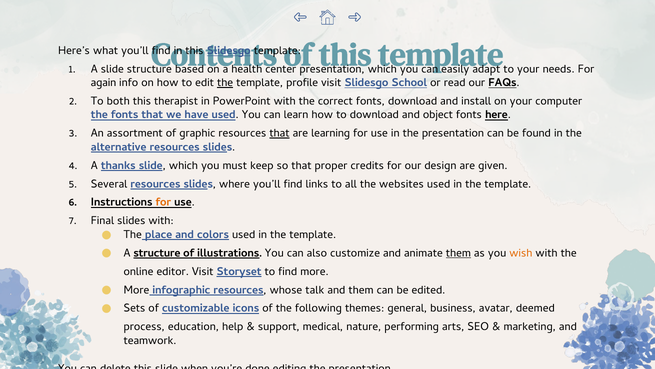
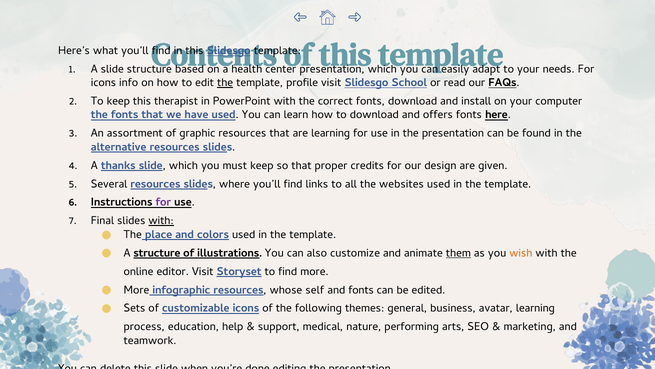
again at (104, 82): again -> icons
To both: both -> keep
object: object -> offers
that at (279, 133) underline: present -> none
for at (163, 202) colour: orange -> purple
with at (161, 220) underline: none -> present
talk: talk -> self
and them: them -> fonts
avatar deemed: deemed -> learning
